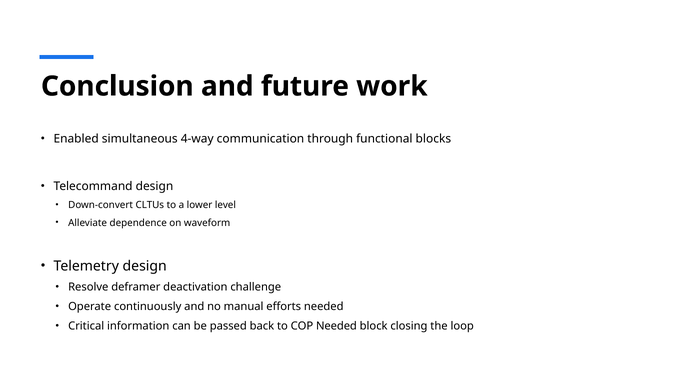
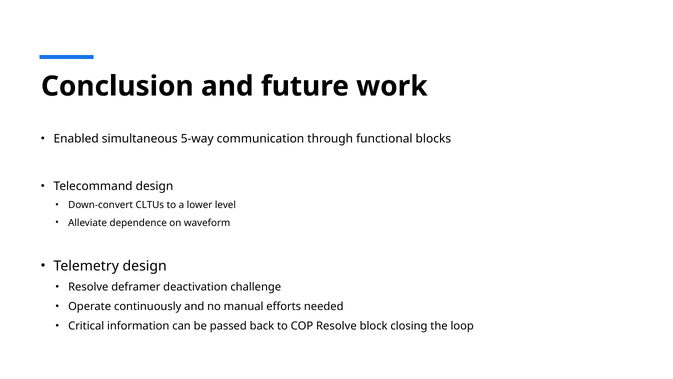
4-way: 4-way -> 5-way
COP Needed: Needed -> Resolve
